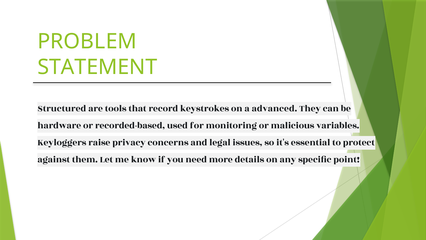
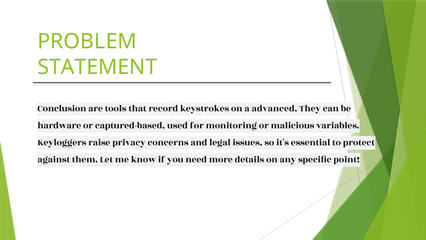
Structured: Structured -> Conclusion
recorded-based: recorded-based -> captured-based
